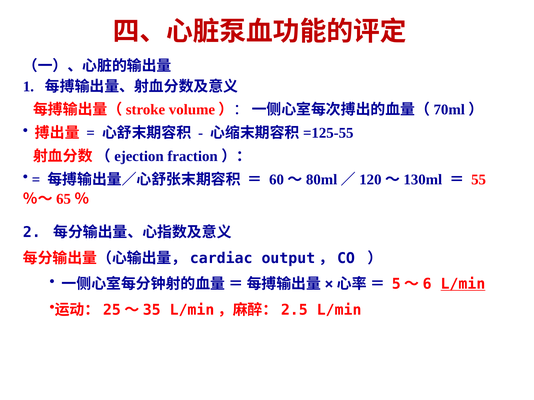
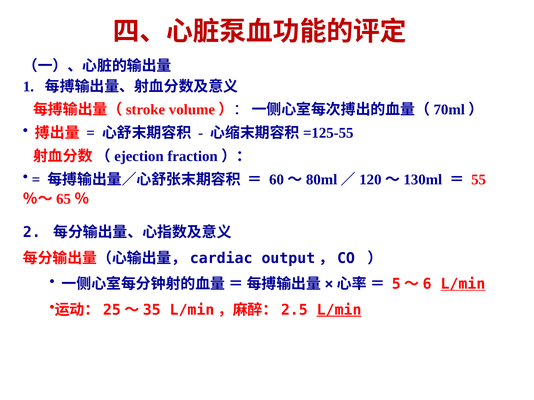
L/min at (339, 310) underline: none -> present
